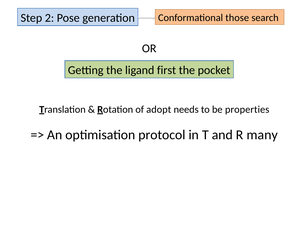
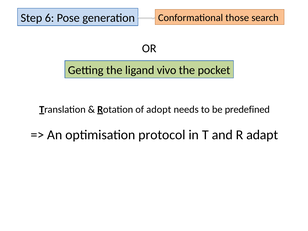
2: 2 -> 6
first: first -> vivo
properties: properties -> predefined
many: many -> adapt
